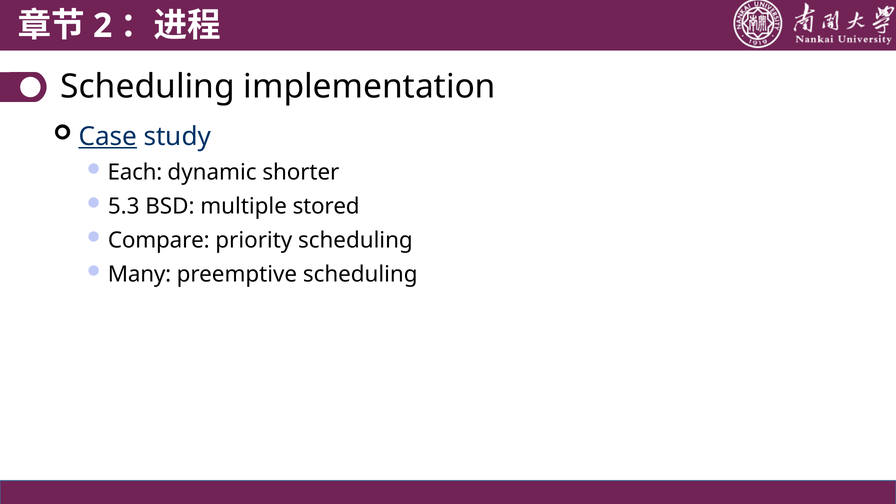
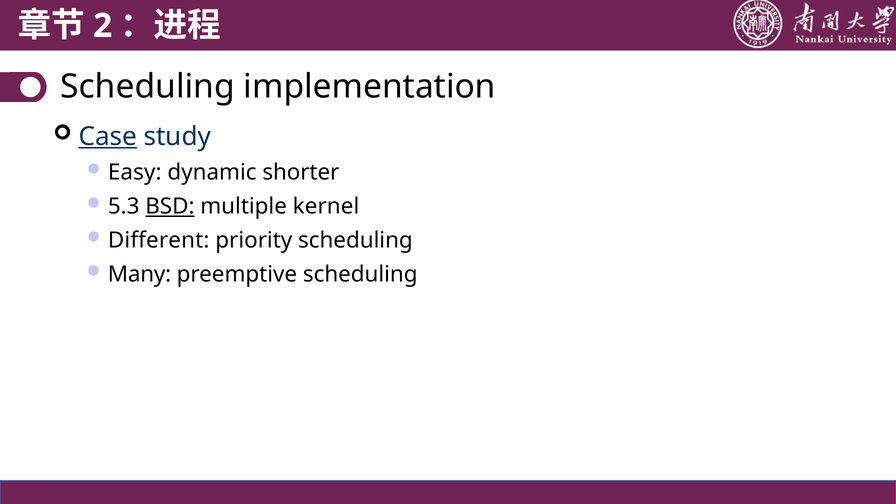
Each: Each -> Easy
BSD underline: none -> present
stored: stored -> kernel
Compare: Compare -> Different
